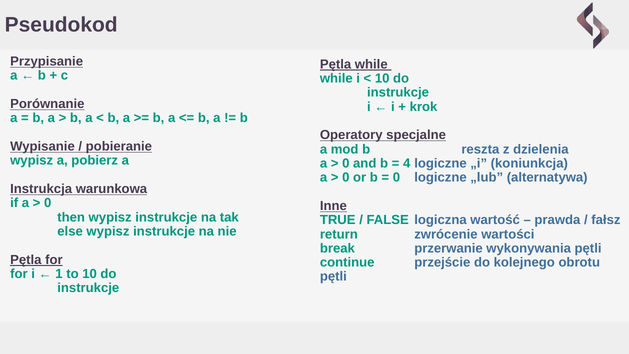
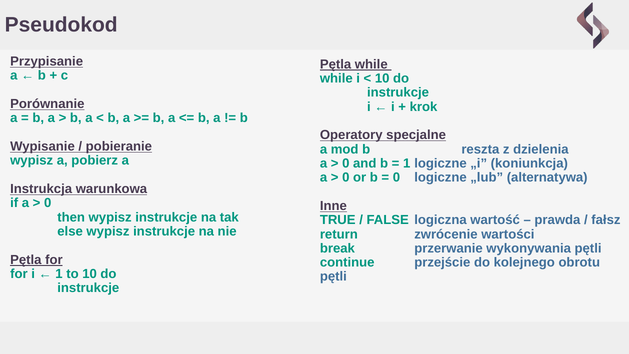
4 at (407, 163): 4 -> 1
